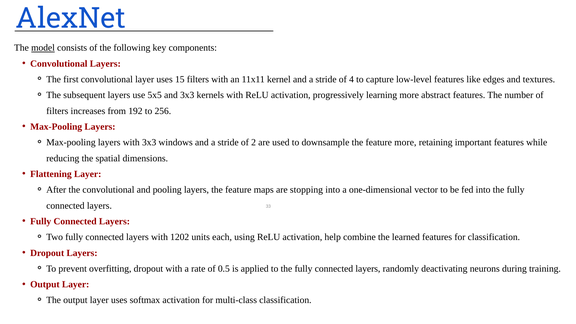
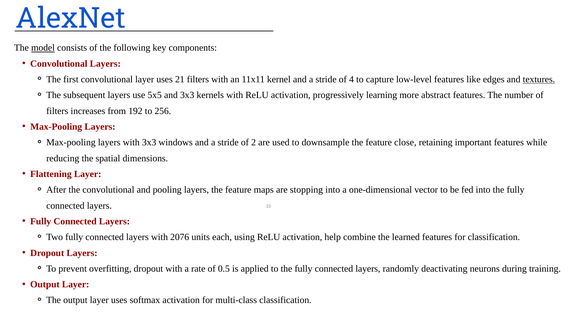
15: 15 -> 21
textures underline: none -> present
feature more: more -> close
1202: 1202 -> 2076
